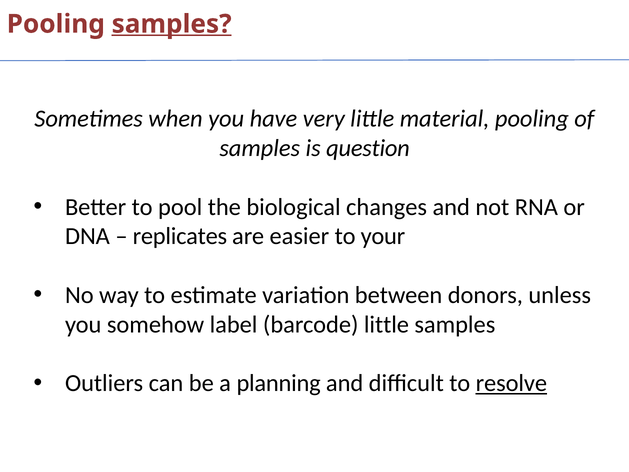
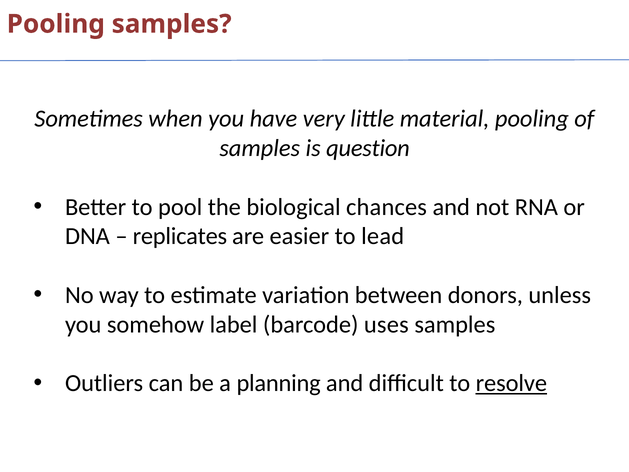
samples at (172, 24) underline: present -> none
changes: changes -> chances
your: your -> lead
barcode little: little -> uses
